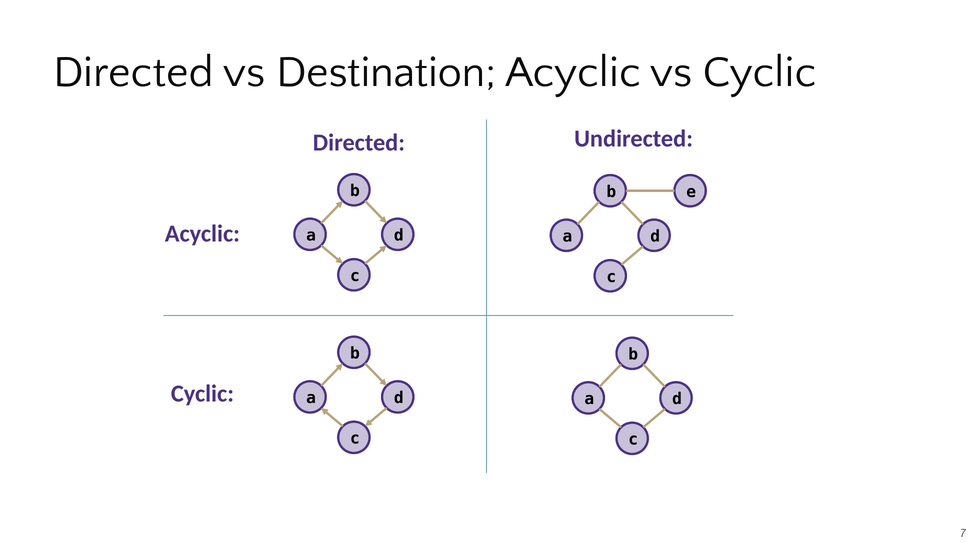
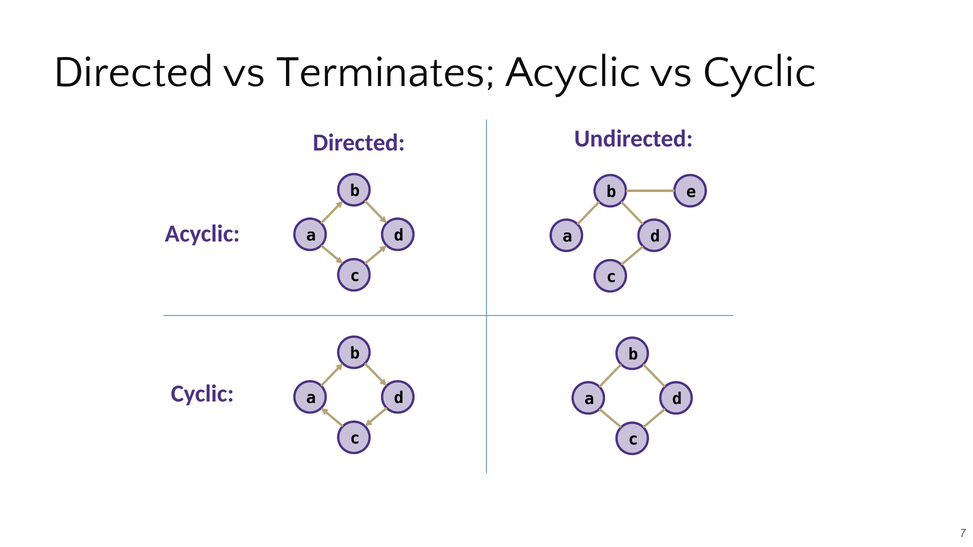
Destination: Destination -> Terminates
